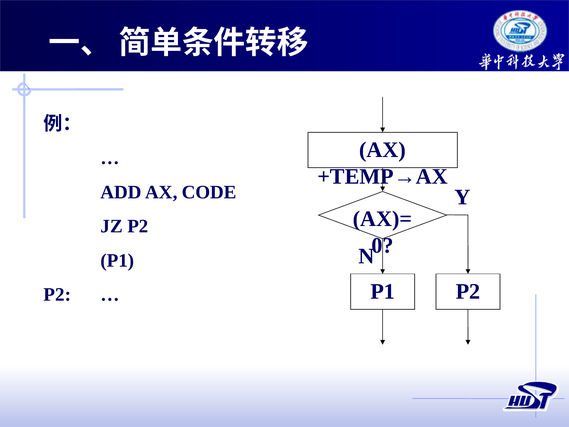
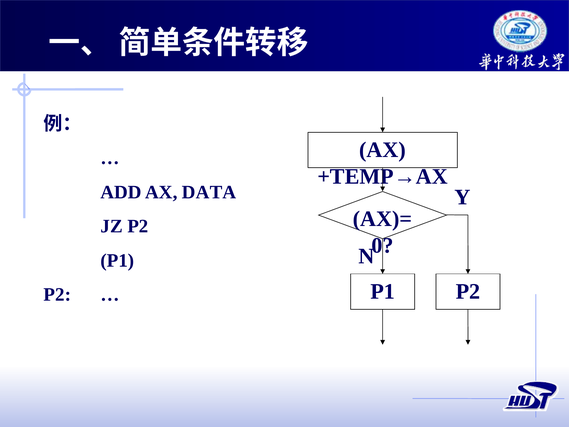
CODE: CODE -> DATA
